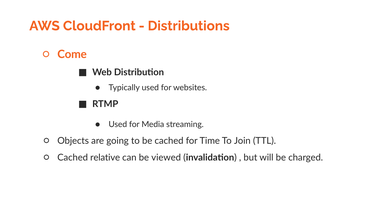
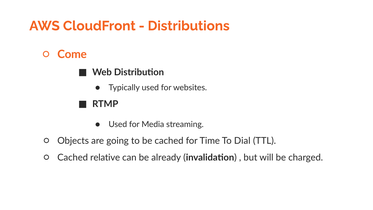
Join: Join -> Dial
viewed: viewed -> already
